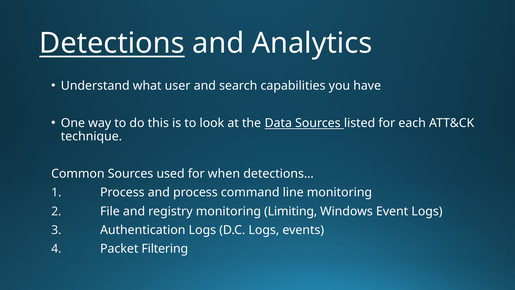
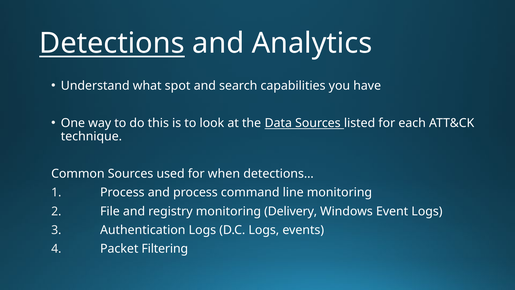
user: user -> spot
Limiting: Limiting -> Delivery
